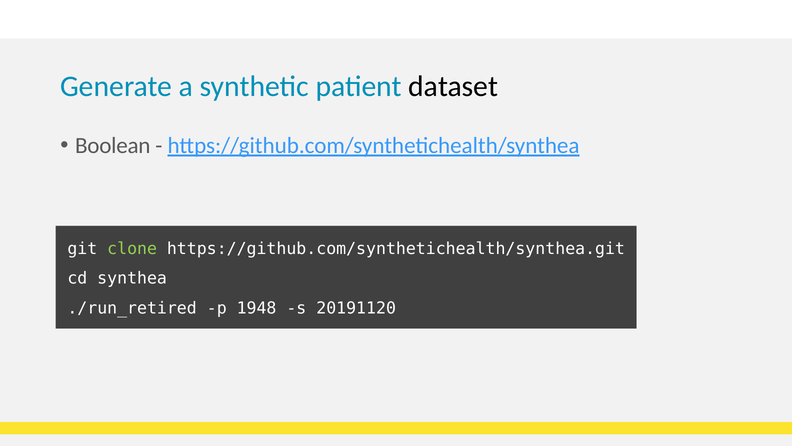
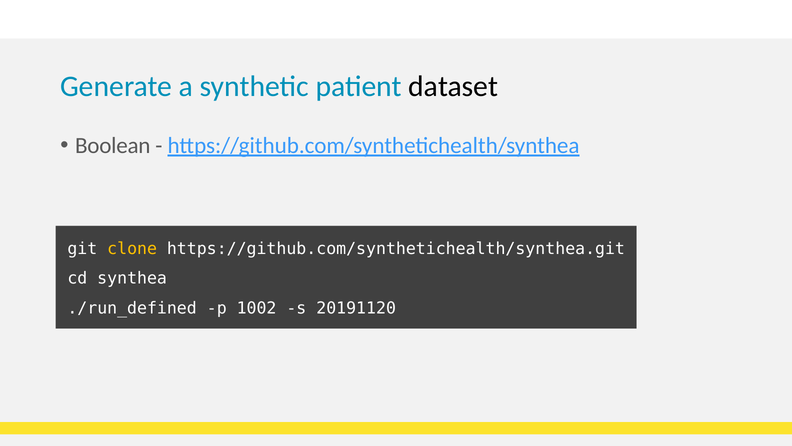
clone colour: light green -> yellow
./run_retired: ./run_retired -> ./run_defined
1948: 1948 -> 1002
